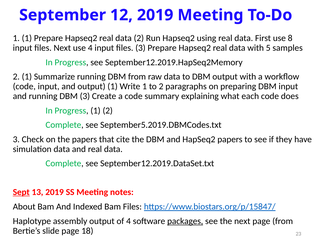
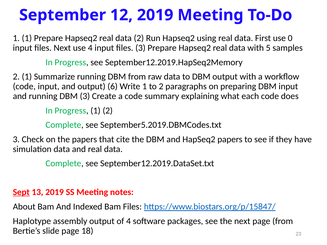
8: 8 -> 0
output 1: 1 -> 6
packages underline: present -> none
